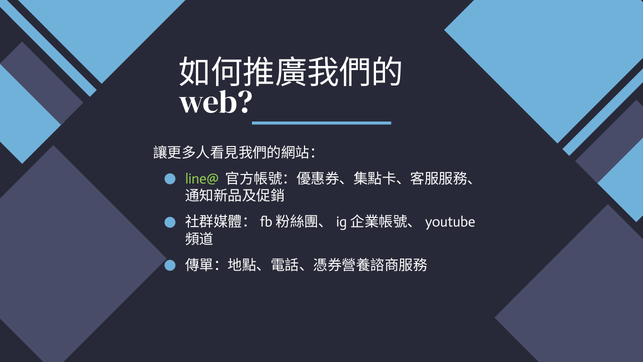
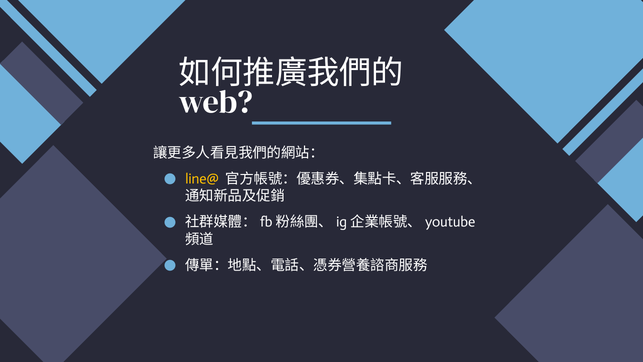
line@ colour: light green -> yellow
